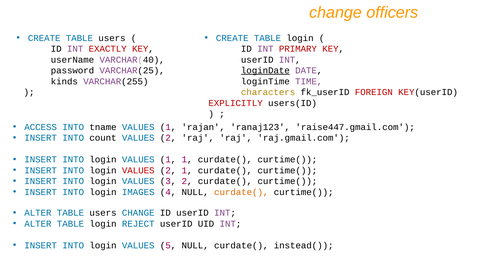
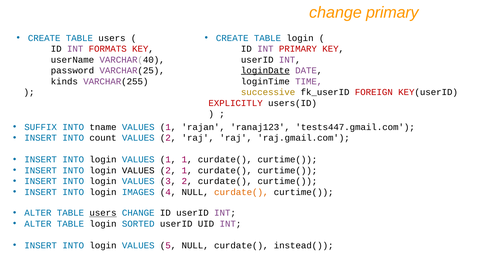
change officers: officers -> primary
EXACTLY: EXACTLY -> FORMATS
characters: characters -> successive
ACCESS: ACCESS -> SUFFIX
raise447.gmail.com: raise447.gmail.com -> tests447.gmail.com
VALUES at (138, 171) colour: red -> black
users at (103, 213) underline: none -> present
REJECT: REJECT -> SORTED
